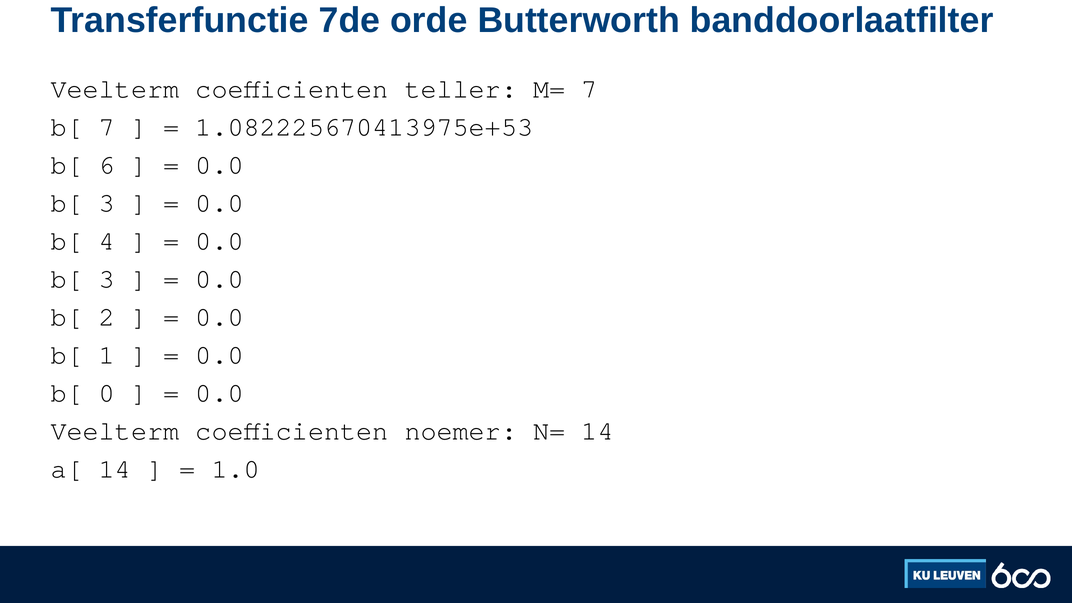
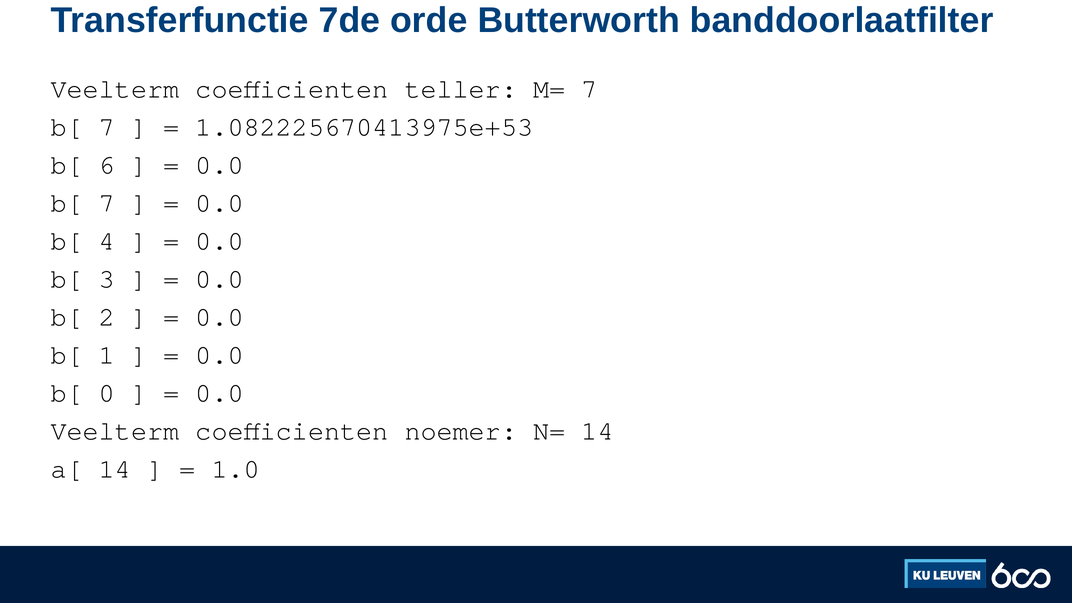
3 at (107, 203): 3 -> 7
